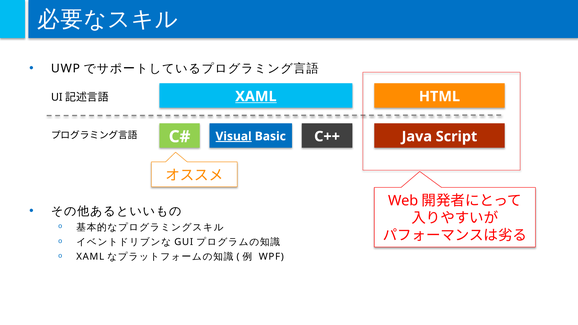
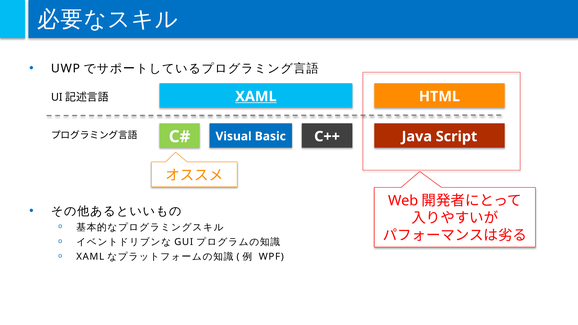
Visual underline: present -> none
